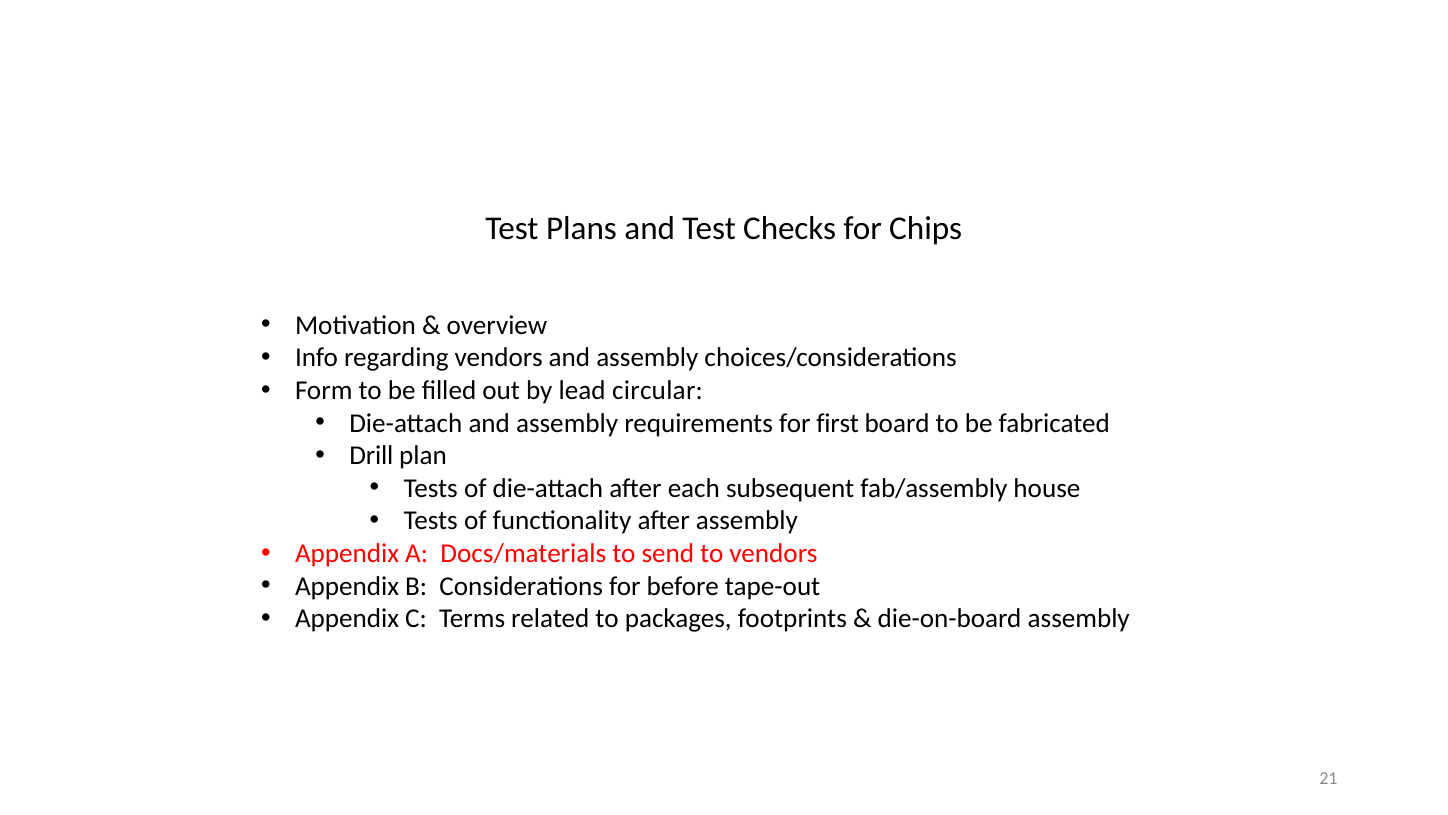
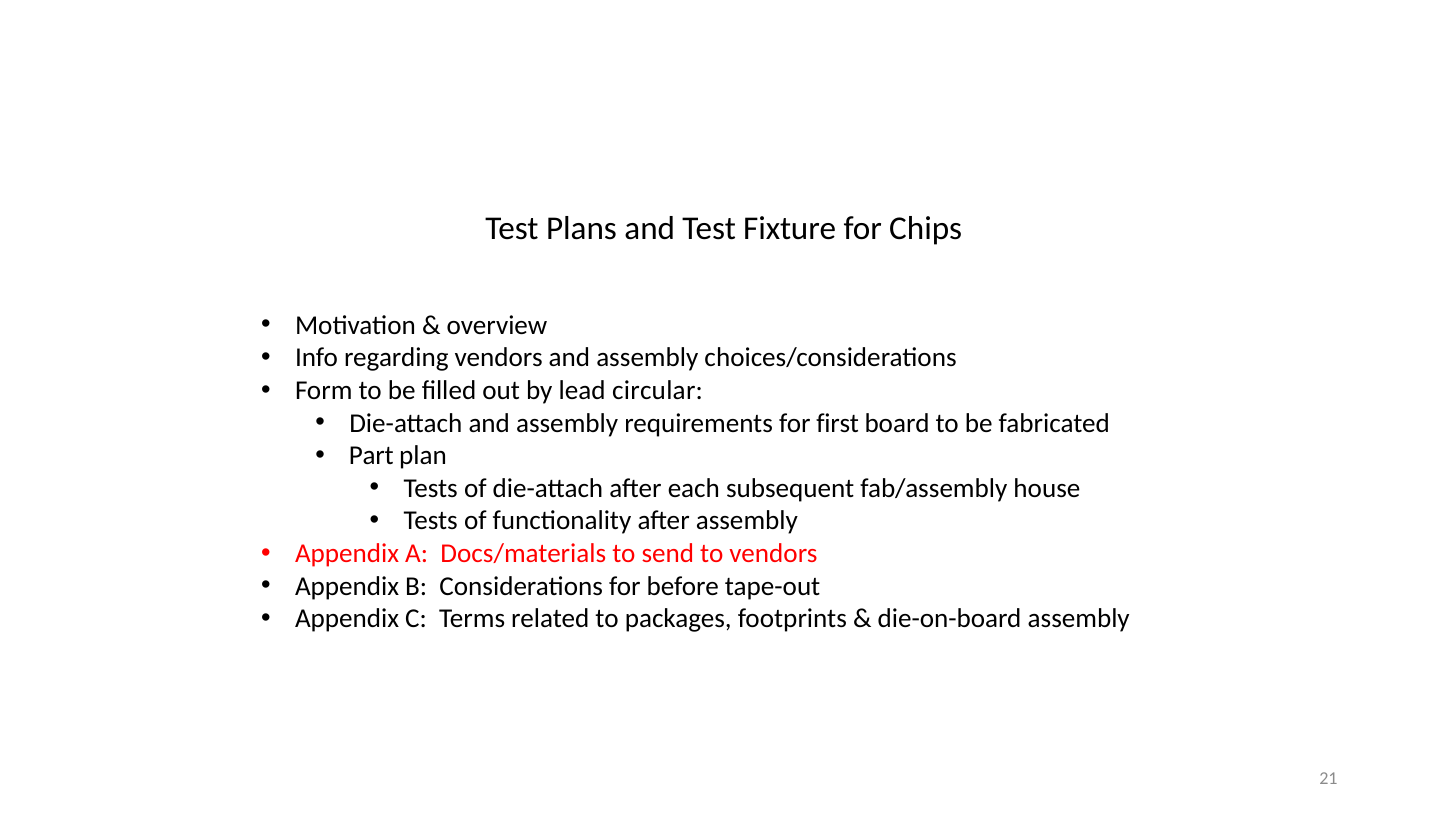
Checks: Checks -> Fixture
Drill: Drill -> Part
